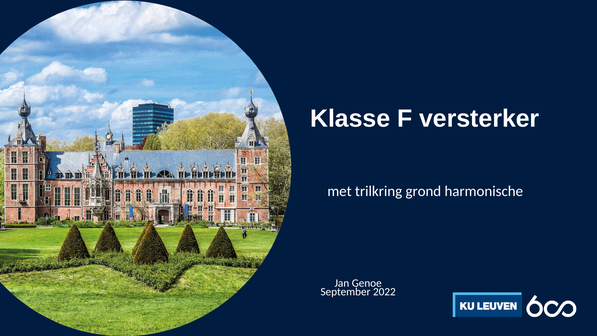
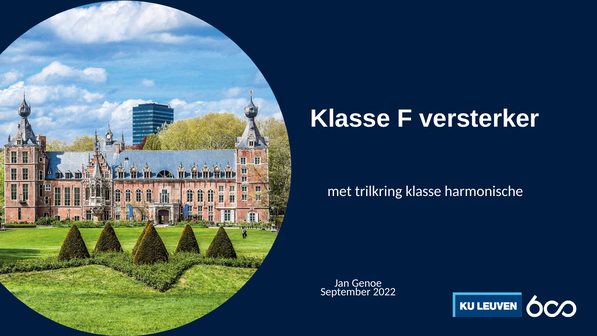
trilkring grond: grond -> klasse
